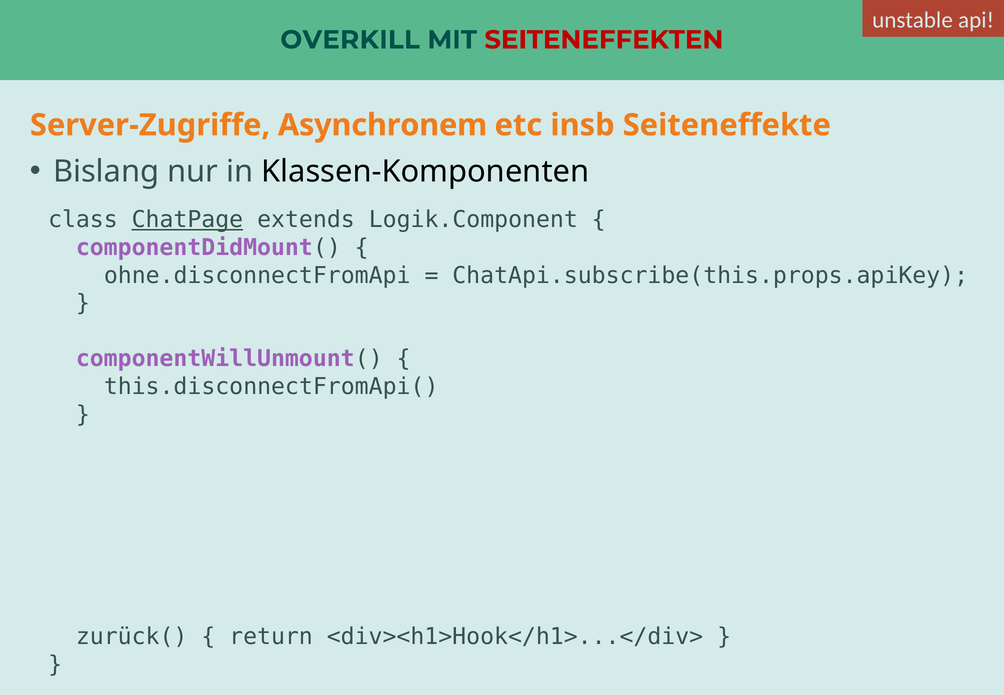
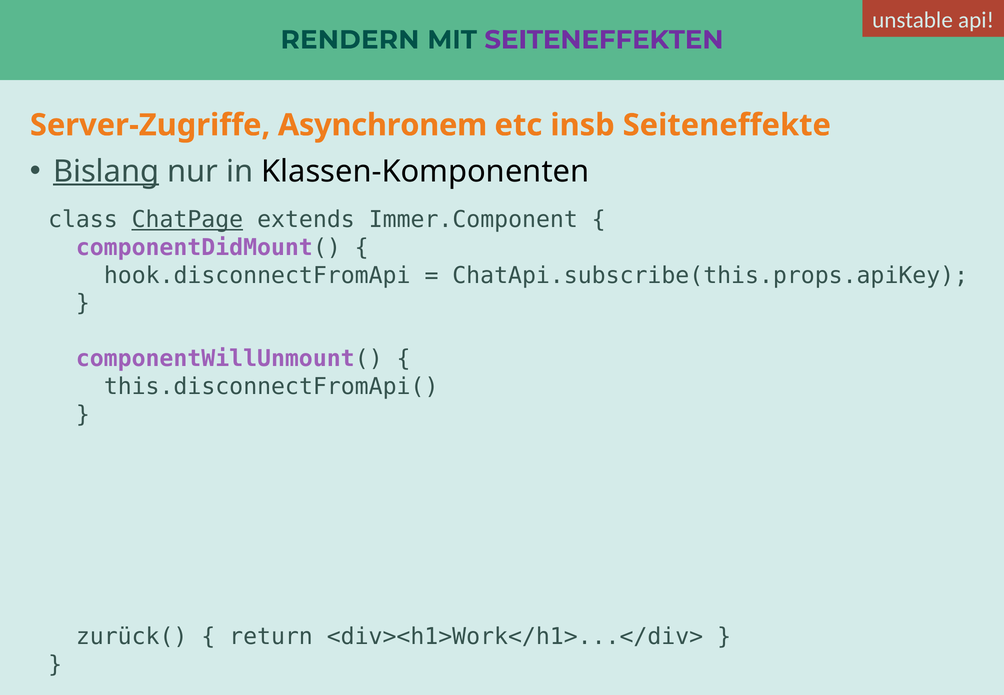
OVERKILL: OVERKILL -> RENDERN
SEITENEFFEKTEN colour: red -> purple
Bislang underline: none -> present
Logik.Component: Logik.Component -> Immer.Component
ohne.disconnectFromApi: ohne.disconnectFromApi -> hook.disconnectFromApi
<div><h1>Hook</h1>...</div>: <div><h1>Hook</h1>...</div> -> <div><h1>Work</h1>...</div>
